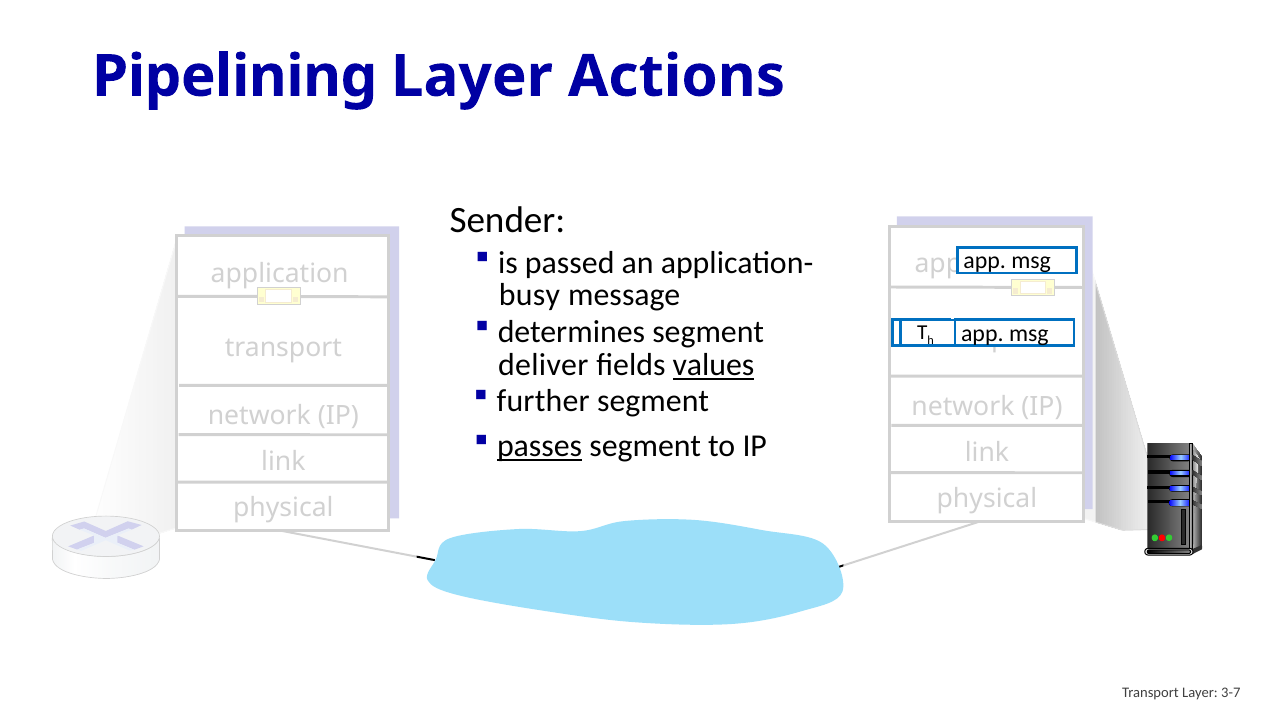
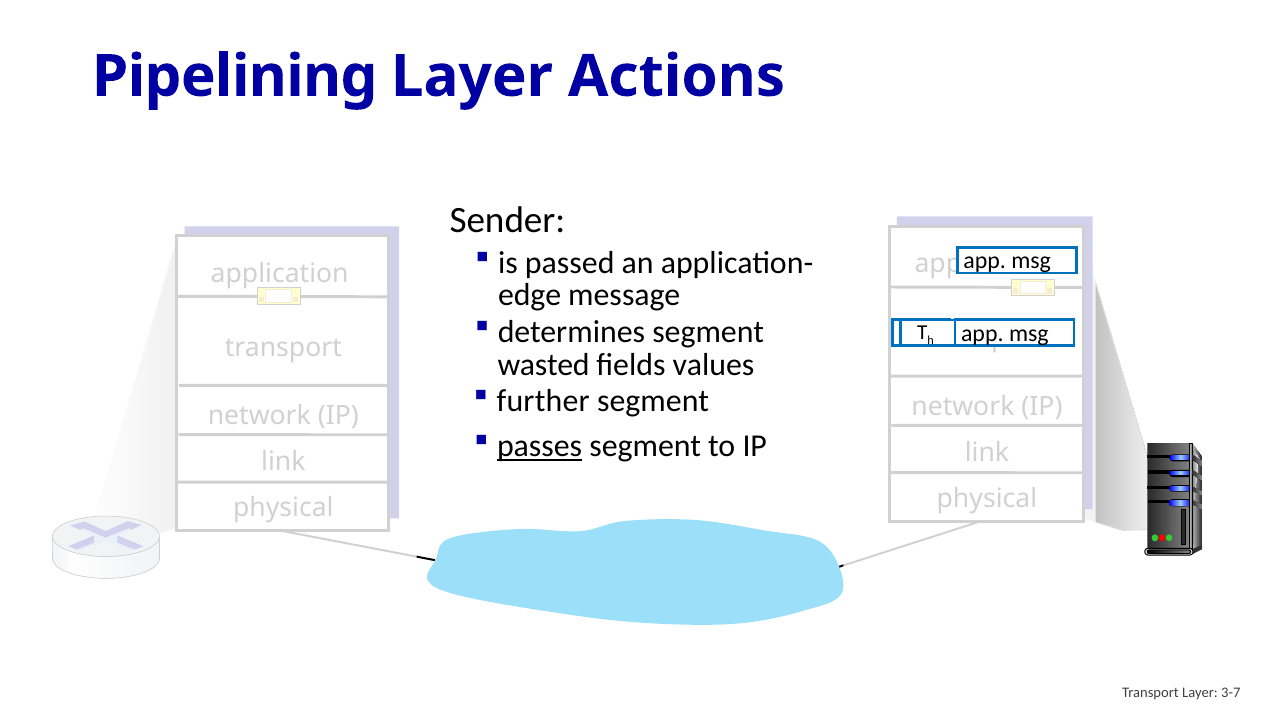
busy: busy -> edge
deliver: deliver -> wasted
values underline: present -> none
